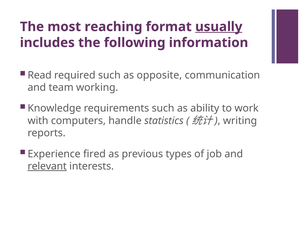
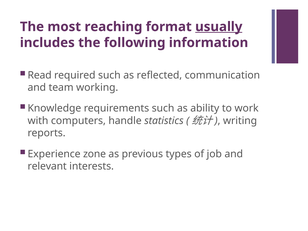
opposite: opposite -> reflected
fired: fired -> zone
relevant underline: present -> none
